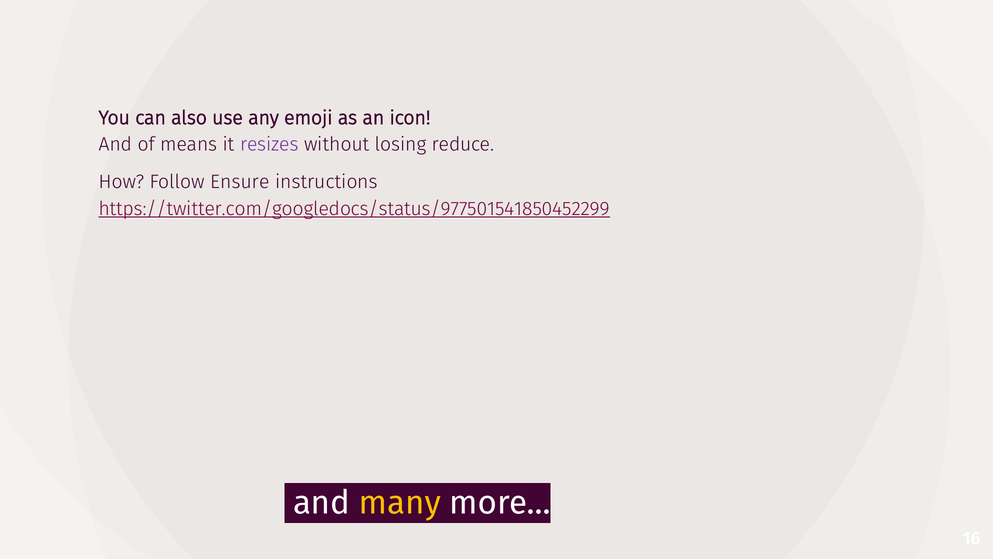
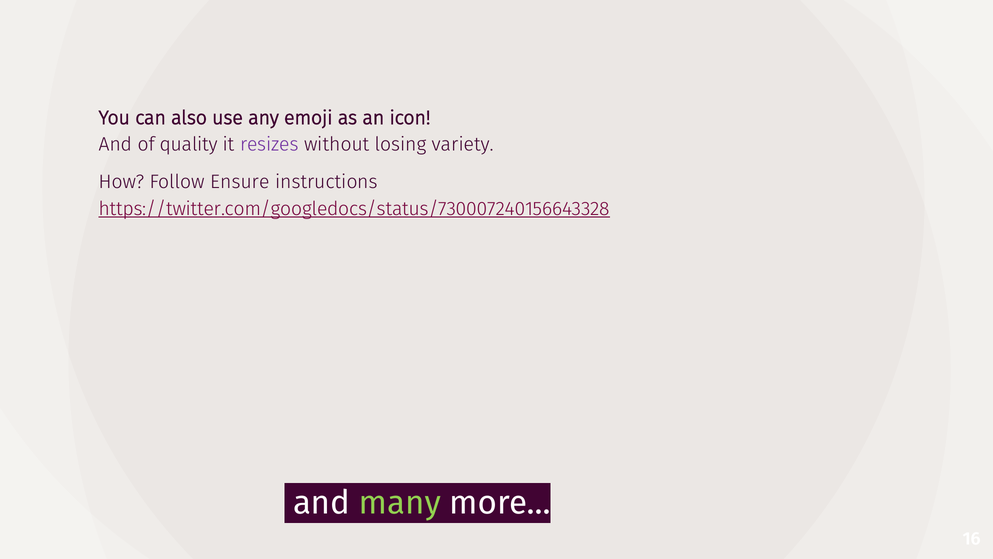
means: means -> quality
reduce: reduce -> variety
https://twitter.com/googledocs/status/977501541850452299: https://twitter.com/googledocs/status/977501541850452299 -> https://twitter.com/googledocs/status/730007240156643328
many colour: yellow -> light green
